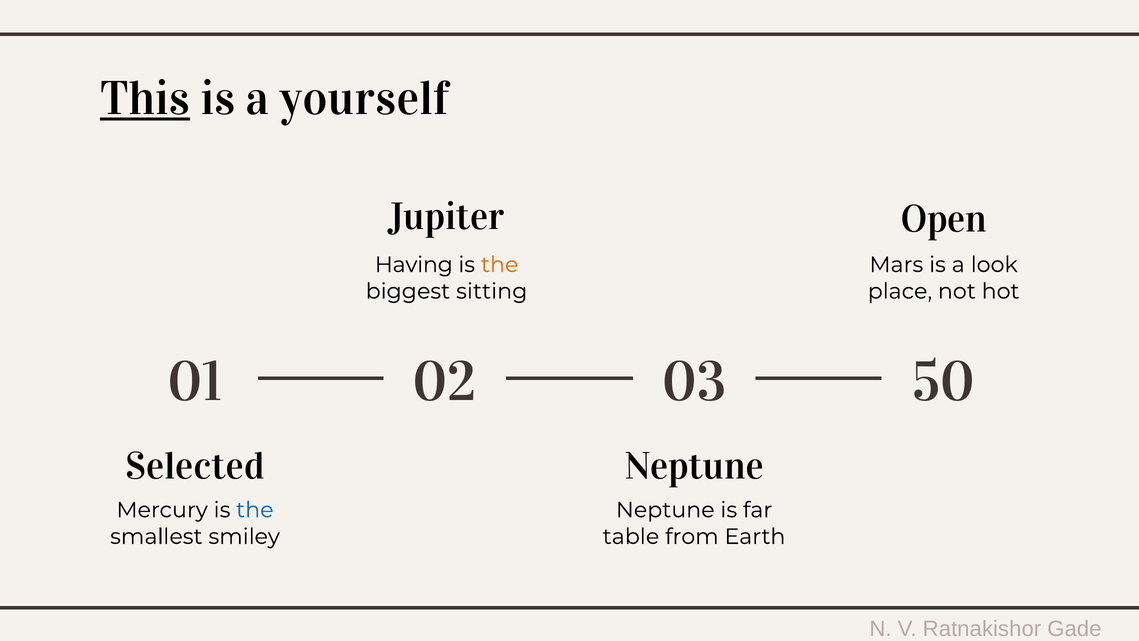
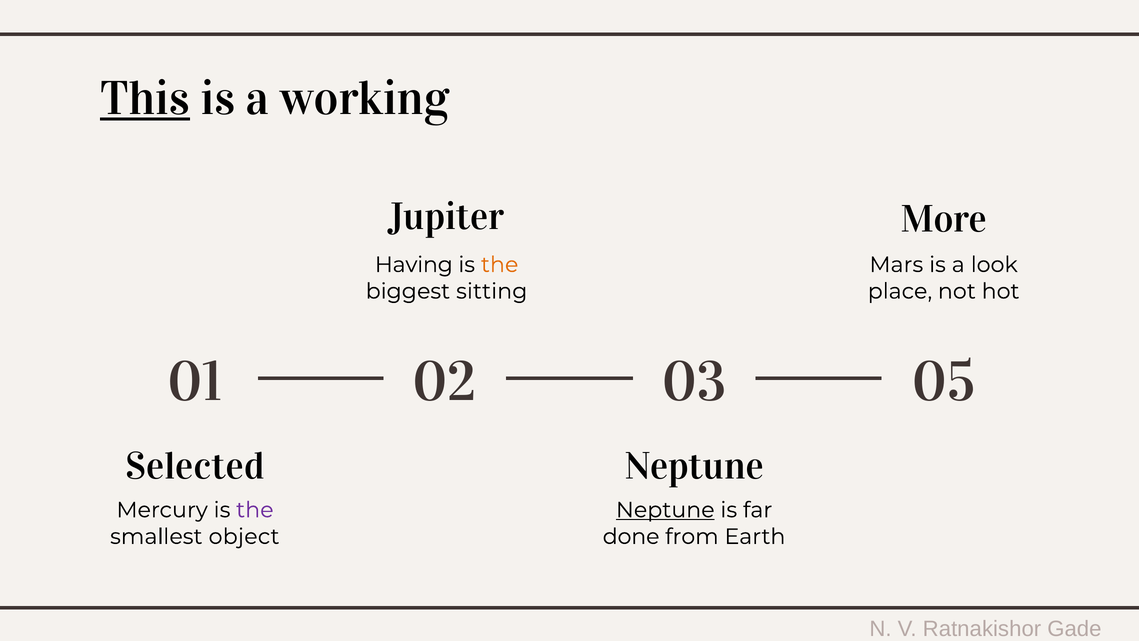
yourself: yourself -> working
Open: Open -> More
50: 50 -> 05
the at (255, 510) colour: blue -> purple
Neptune at (665, 510) underline: none -> present
smiley: smiley -> object
table: table -> done
